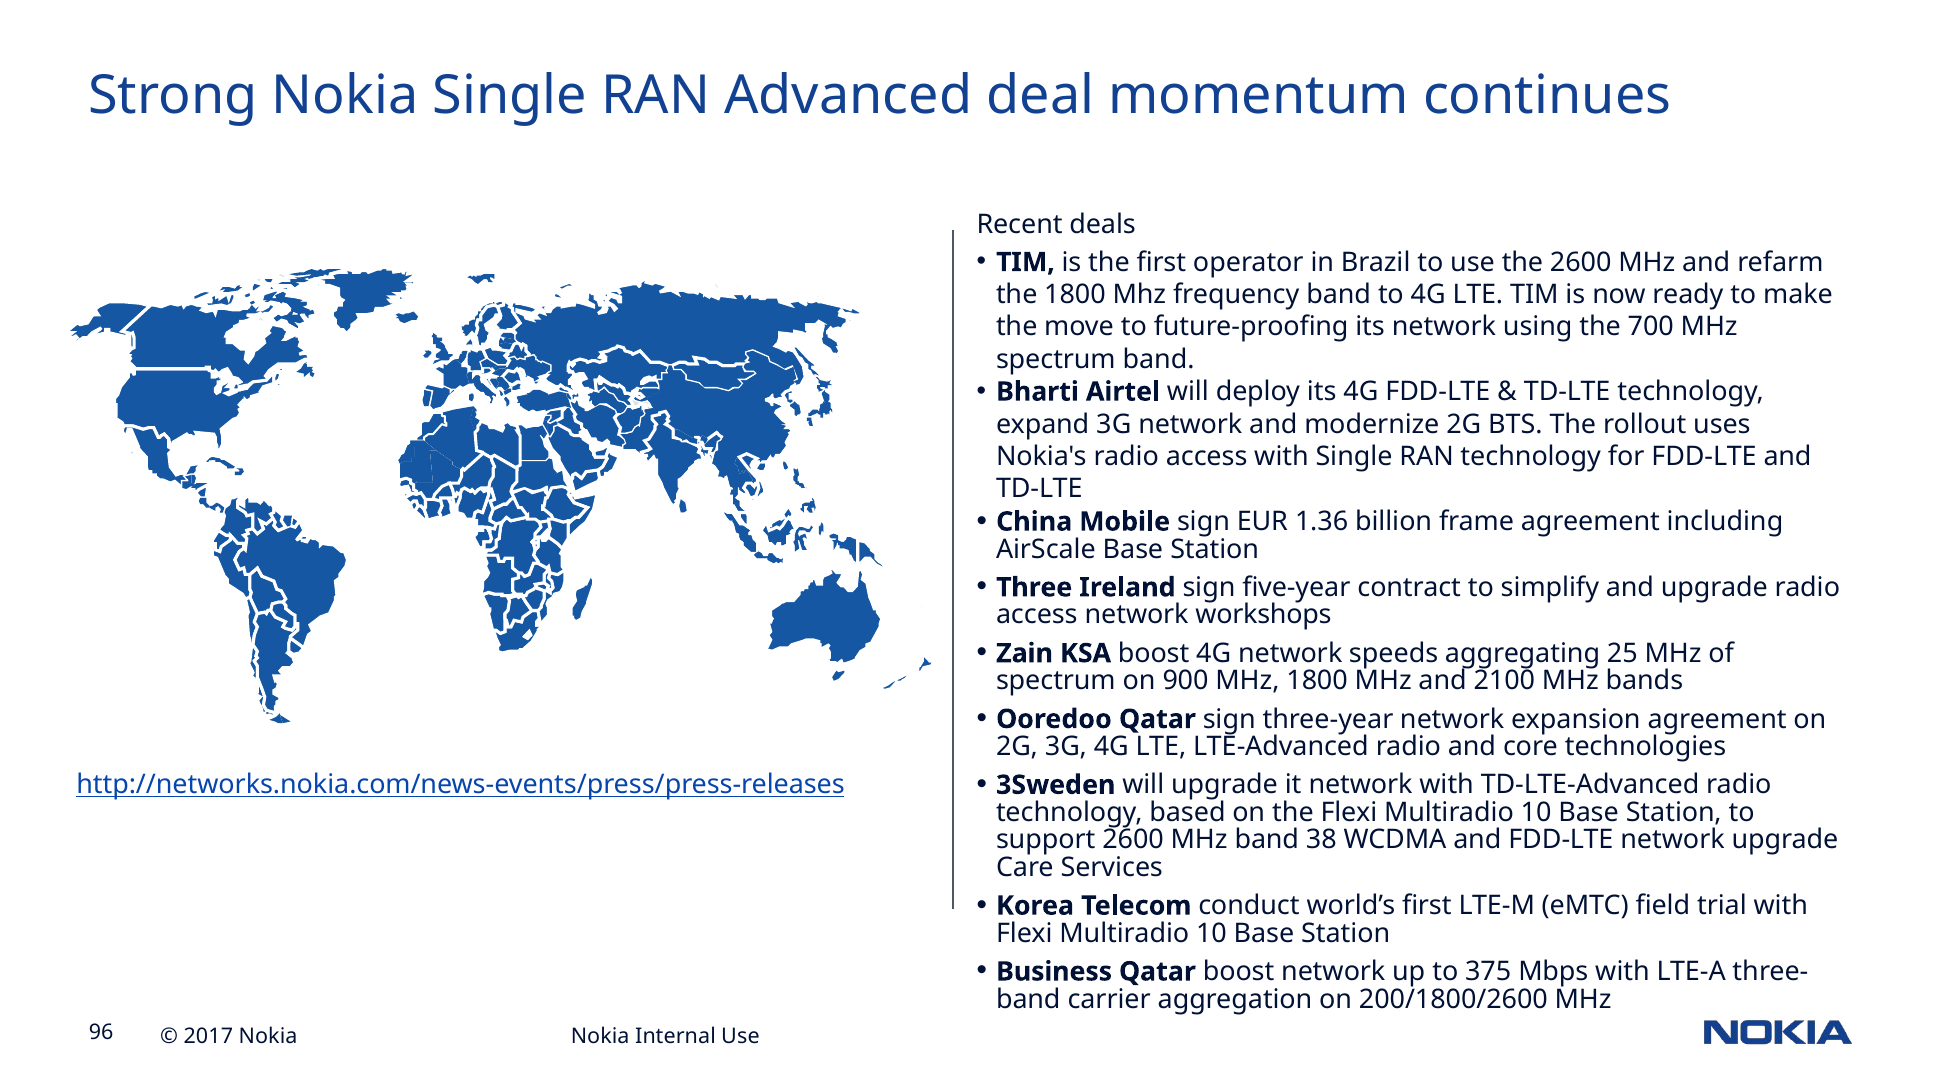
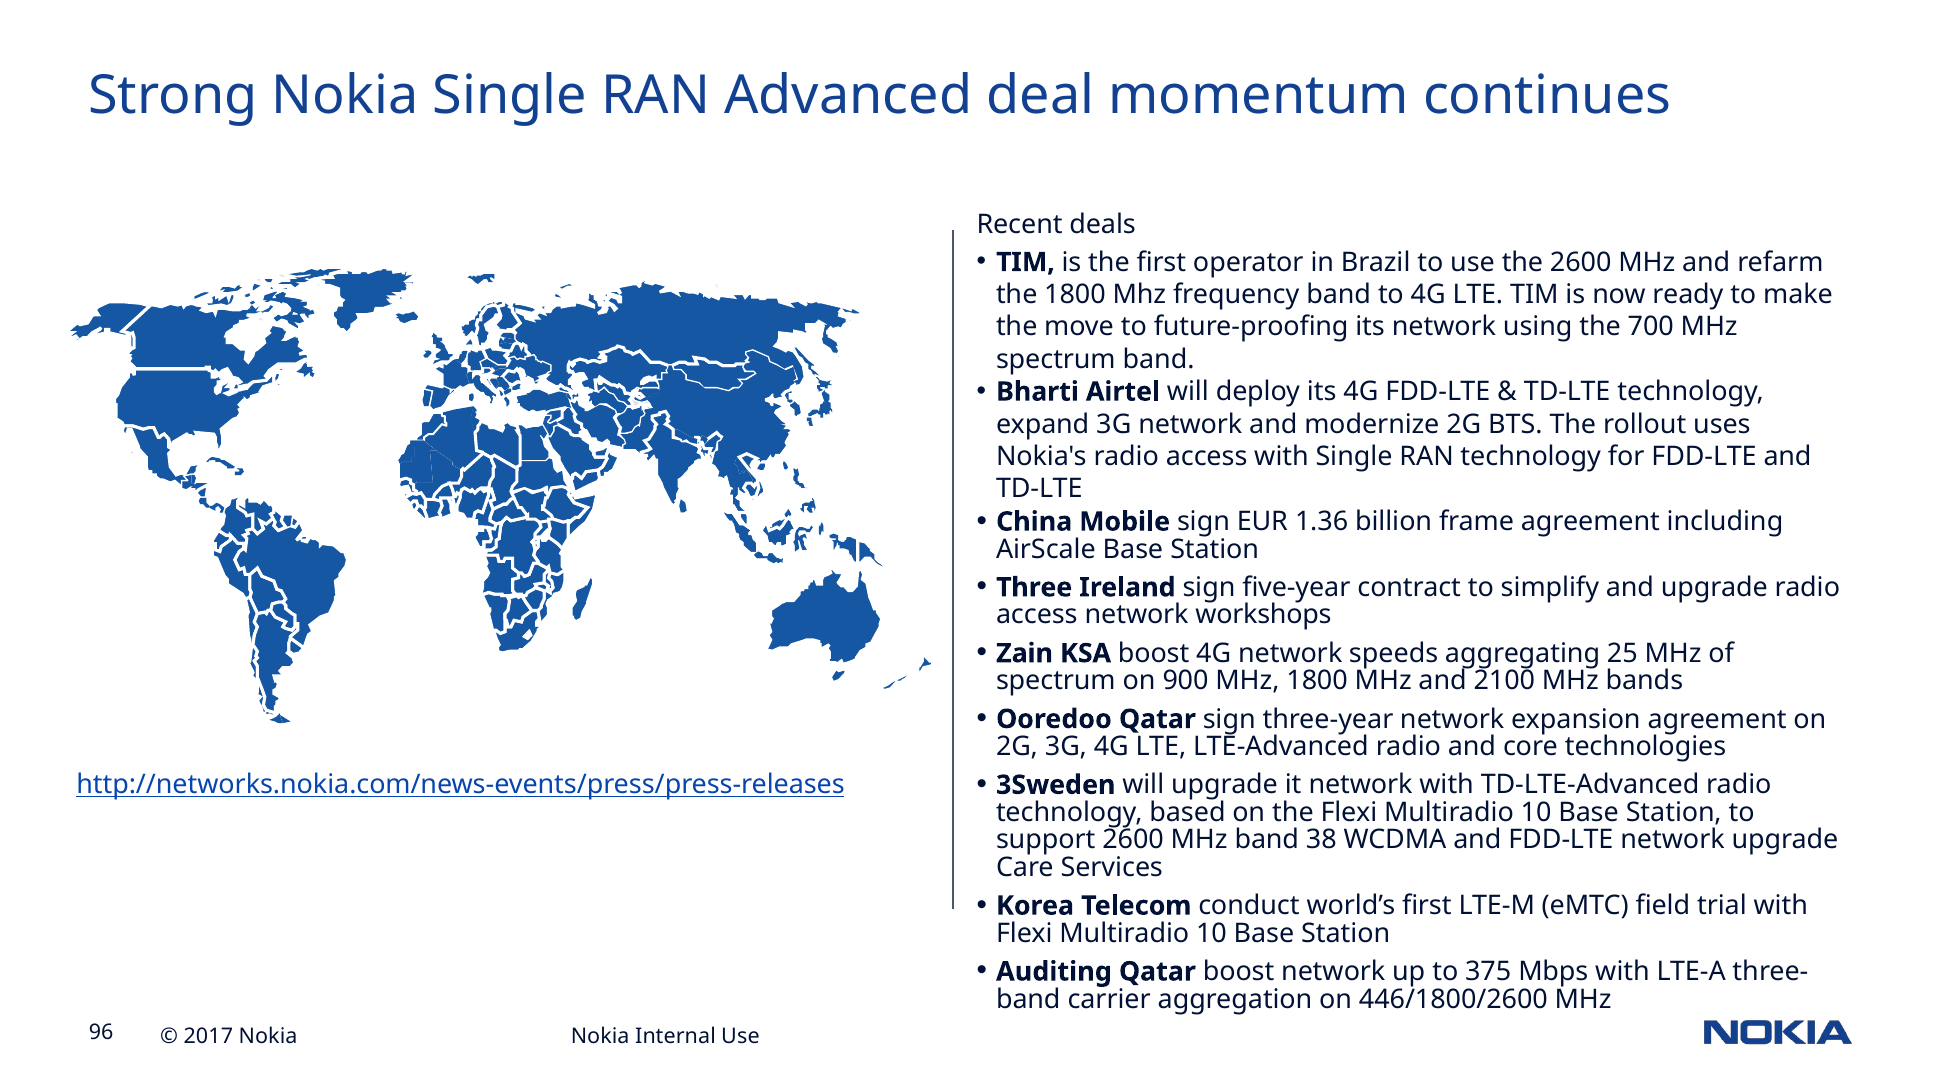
Business: Business -> Auditing
200/1800/2600: 200/1800/2600 -> 446/1800/2600
